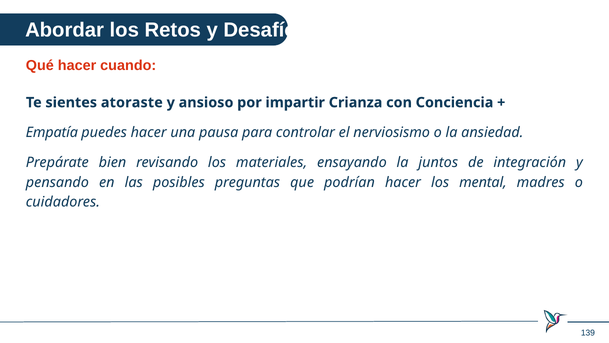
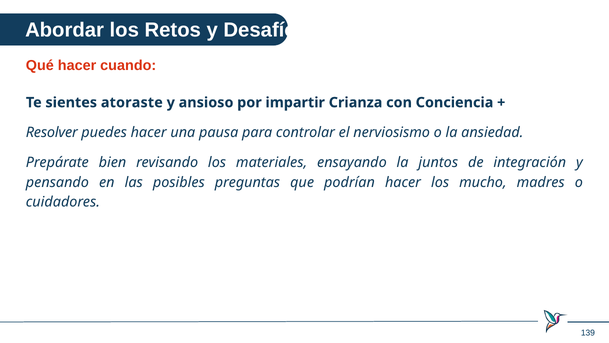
Empatía: Empatía -> Resolver
mental: mental -> mucho
